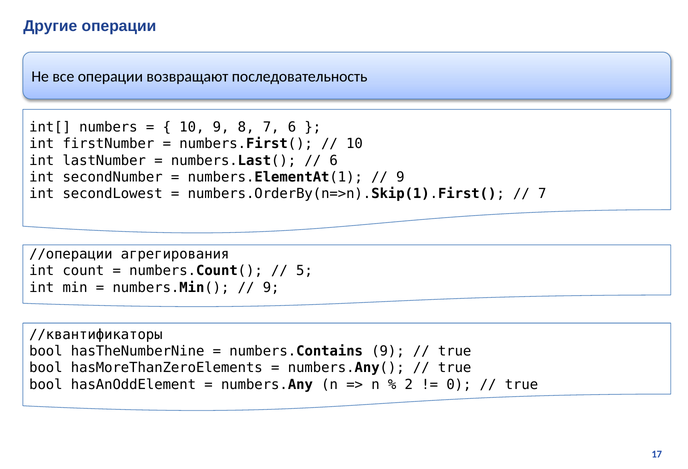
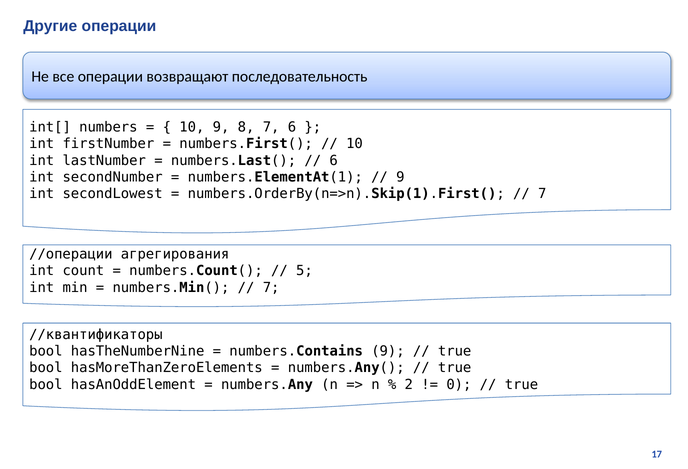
9 at (271, 288): 9 -> 7
